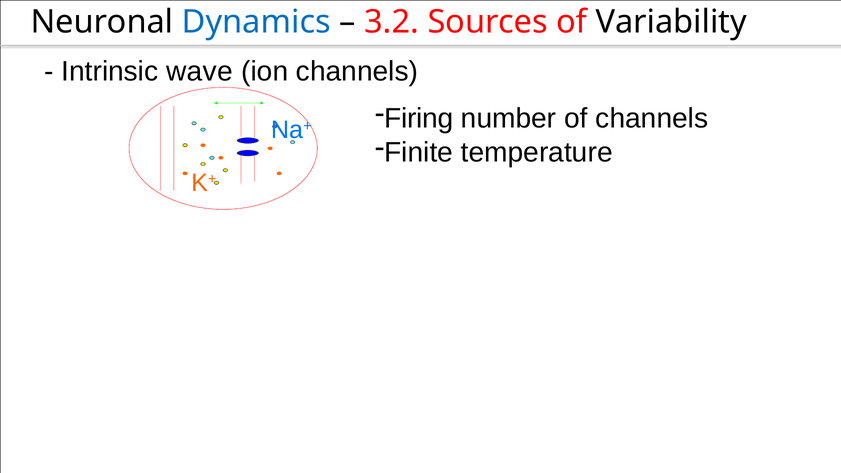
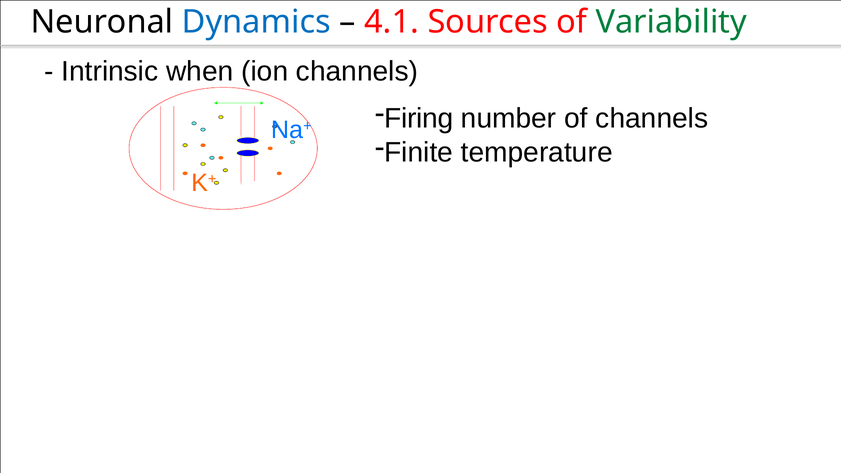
3.2: 3.2 -> 4.1
Variability colour: black -> green
wave: wave -> when
